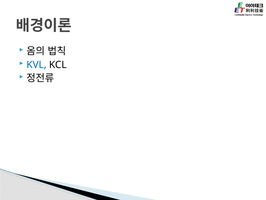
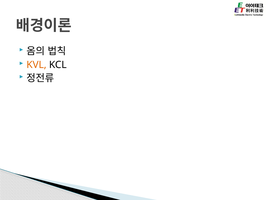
KVL colour: blue -> orange
